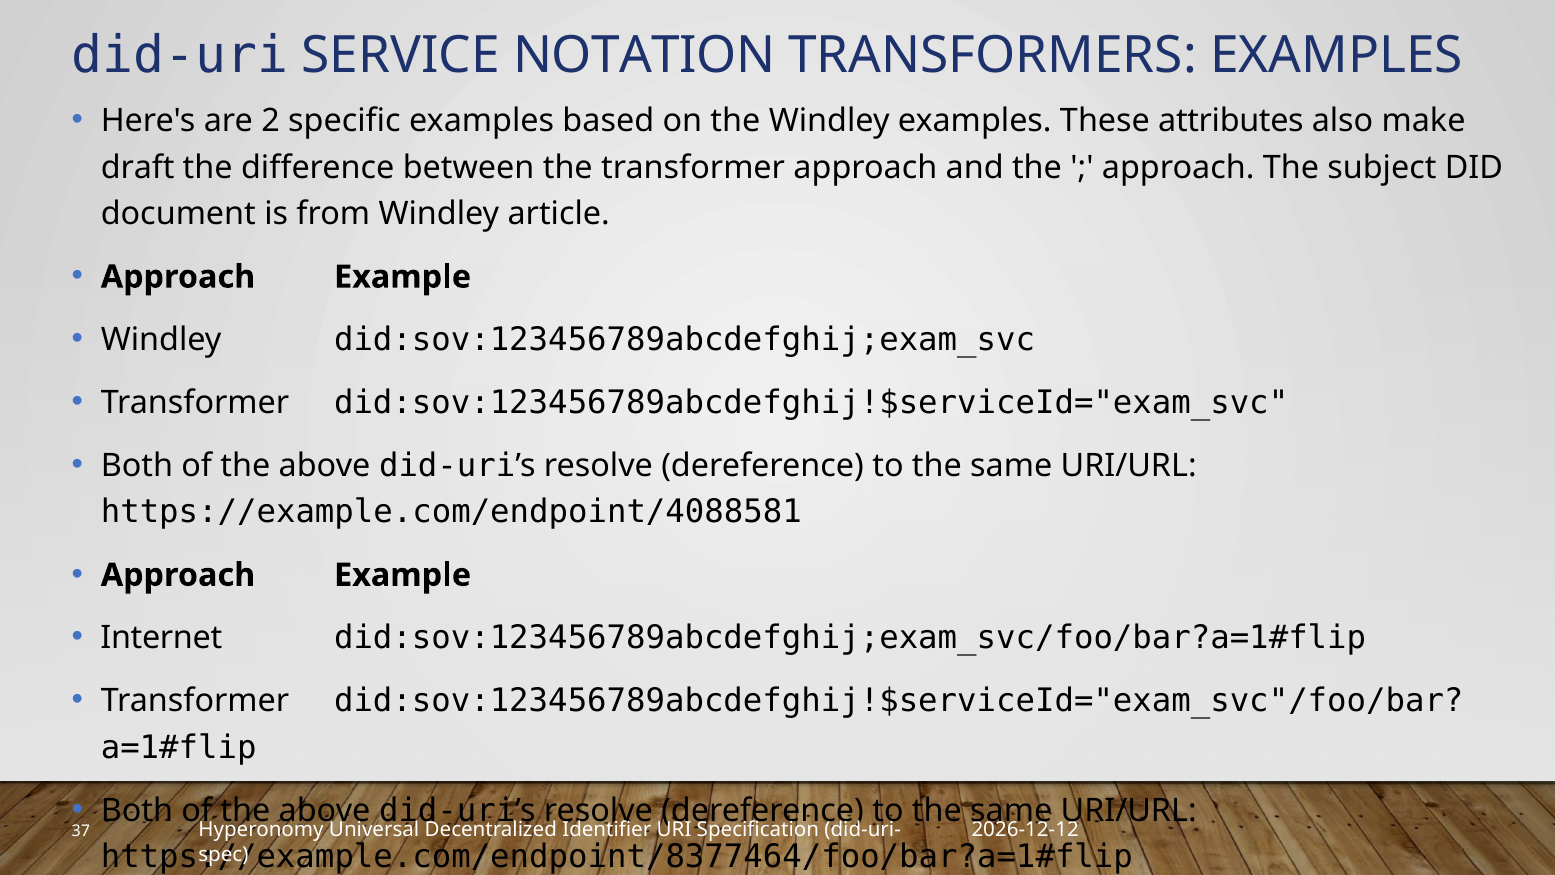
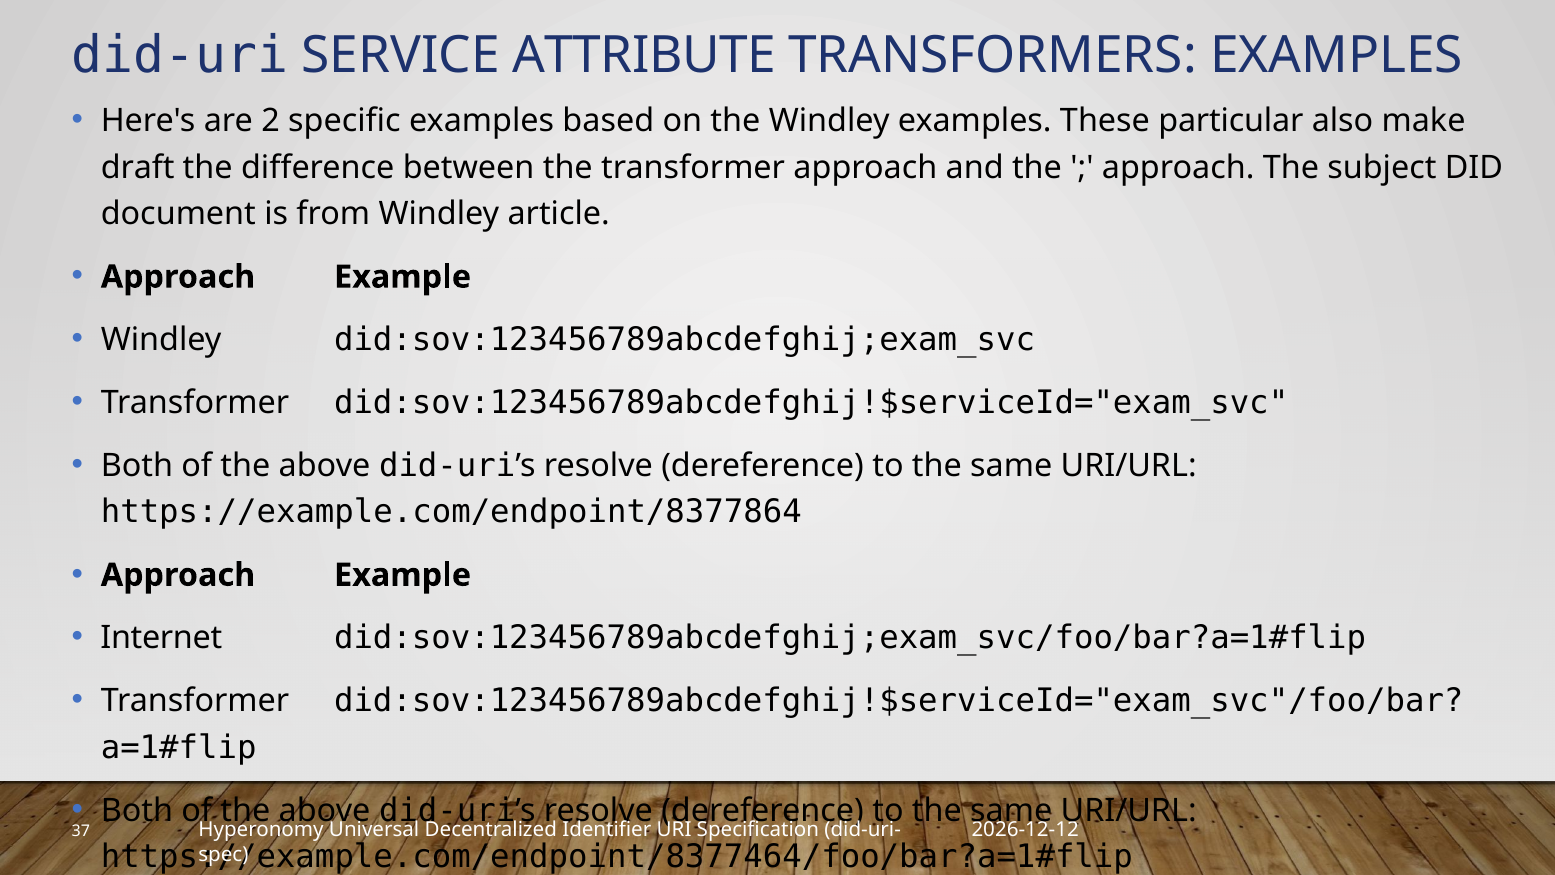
NOTATION: NOTATION -> ATTRIBUTE
attributes: attributes -> particular
https://example.com/endpoint/4088581: https://example.com/endpoint/4088581 -> https://example.com/endpoint/8377864
